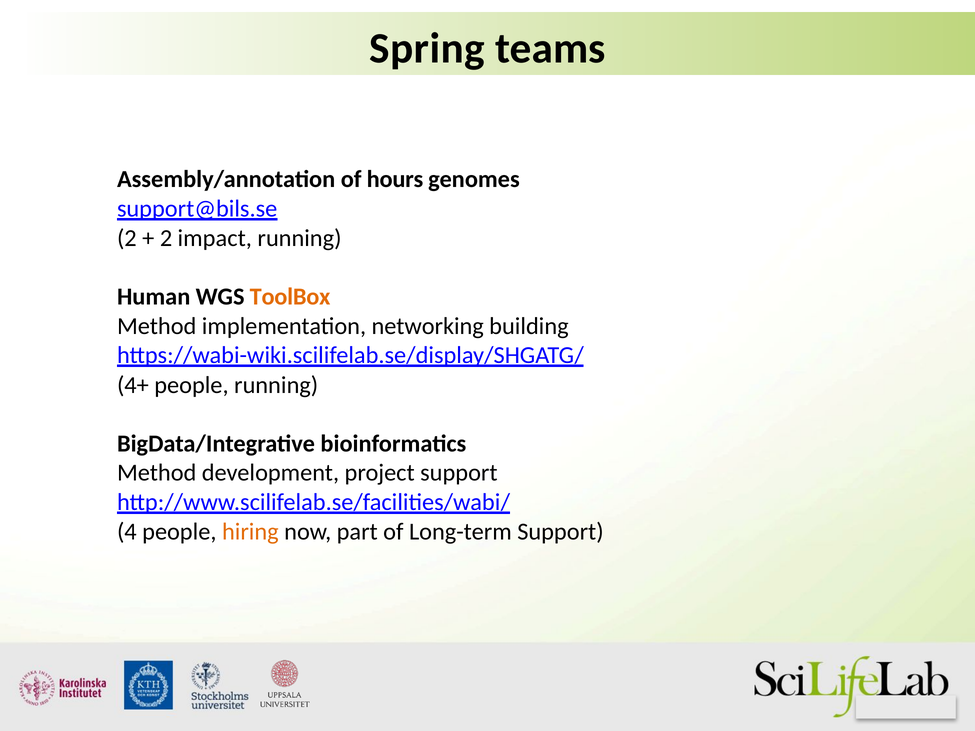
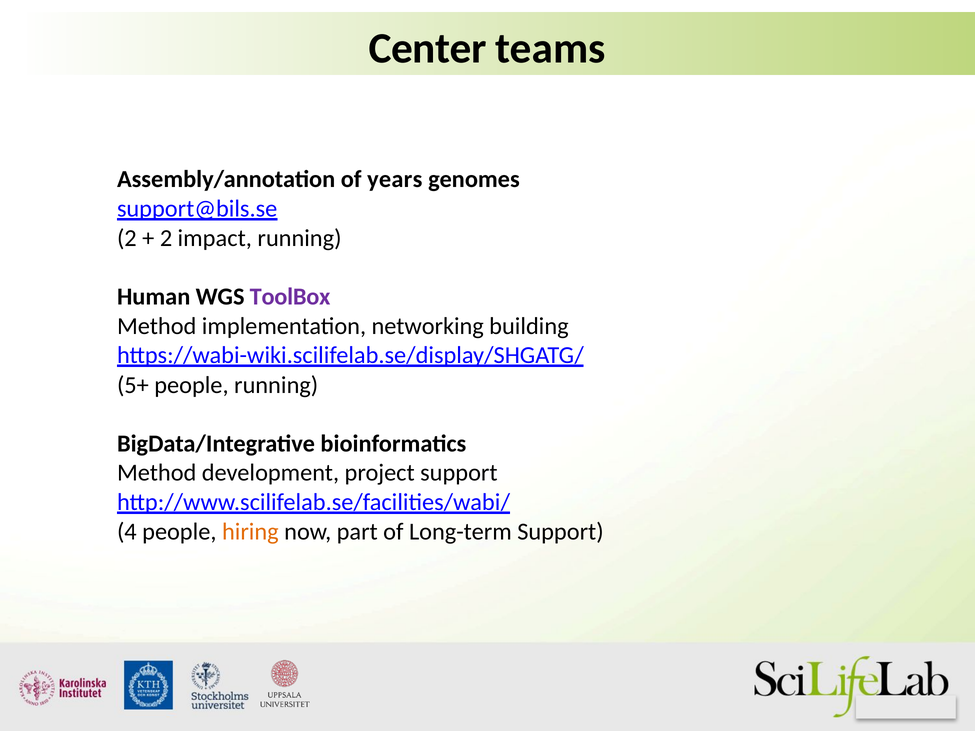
Spring: Spring -> Center
hours: hours -> years
ToolBox colour: orange -> purple
4+: 4+ -> 5+
